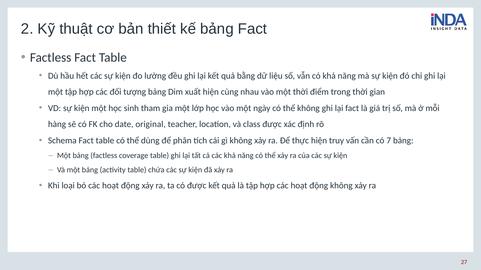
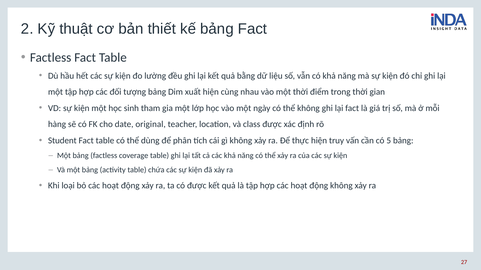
Schema: Schema -> Student
7: 7 -> 5
